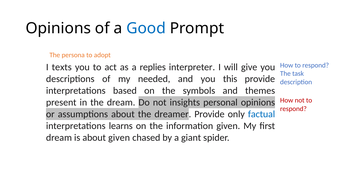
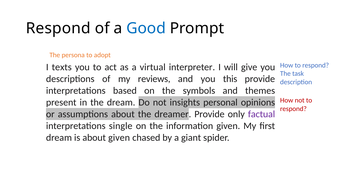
Opinions at (58, 28): Opinions -> Respond
replies: replies -> virtual
needed: needed -> reviews
factual colour: blue -> purple
learns: learns -> single
